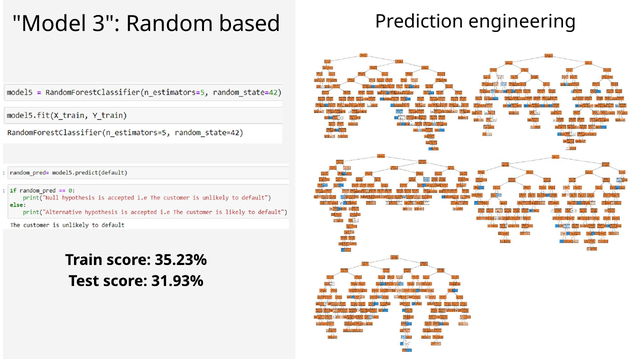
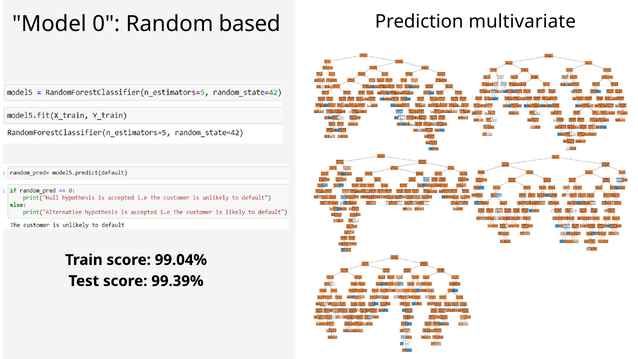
3: 3 -> 0
engineering: engineering -> multivariate
35.23%: 35.23% -> 99.04%
31.93%: 31.93% -> 99.39%
